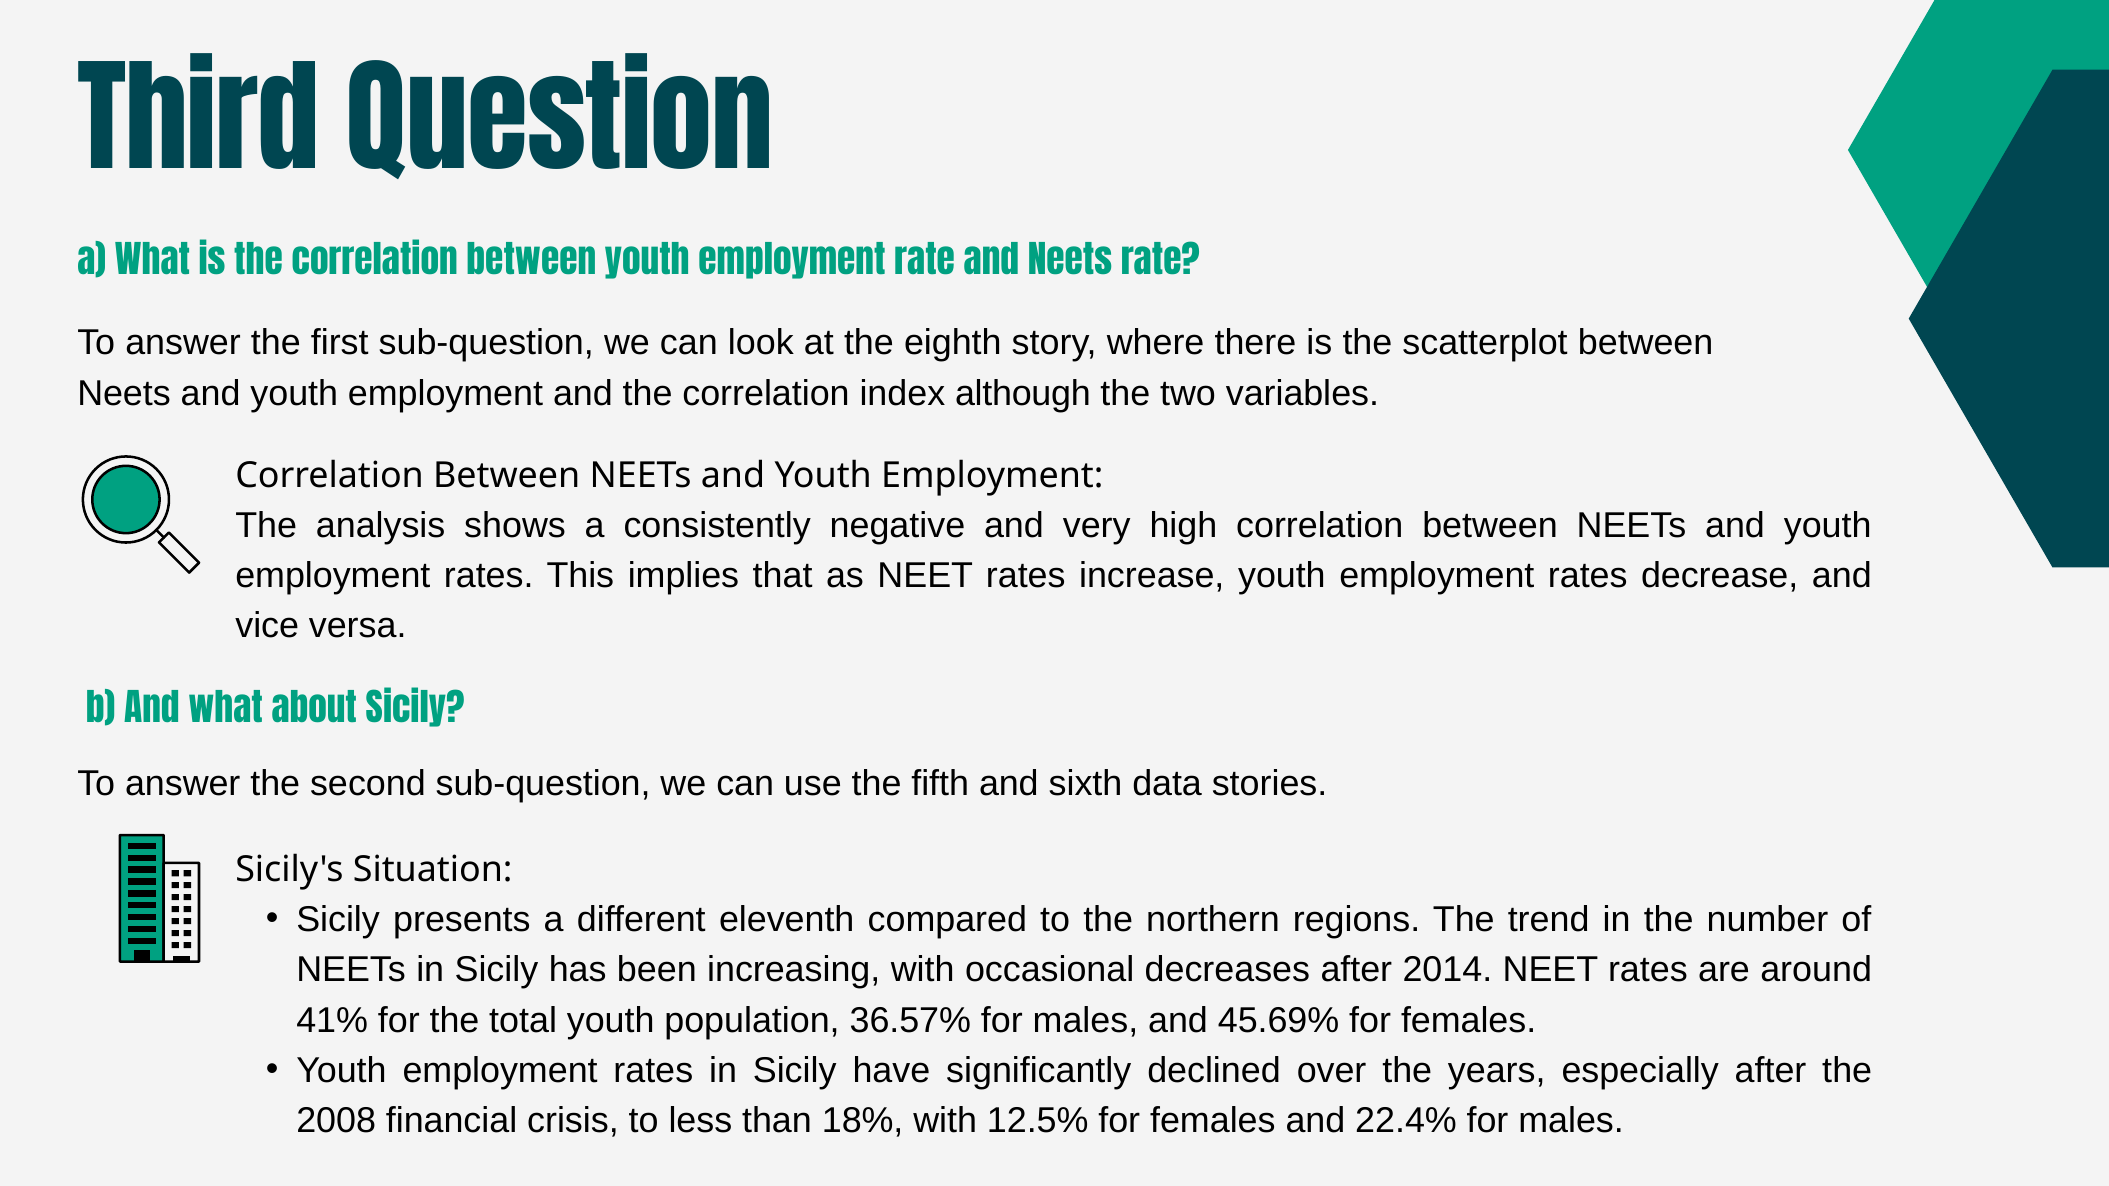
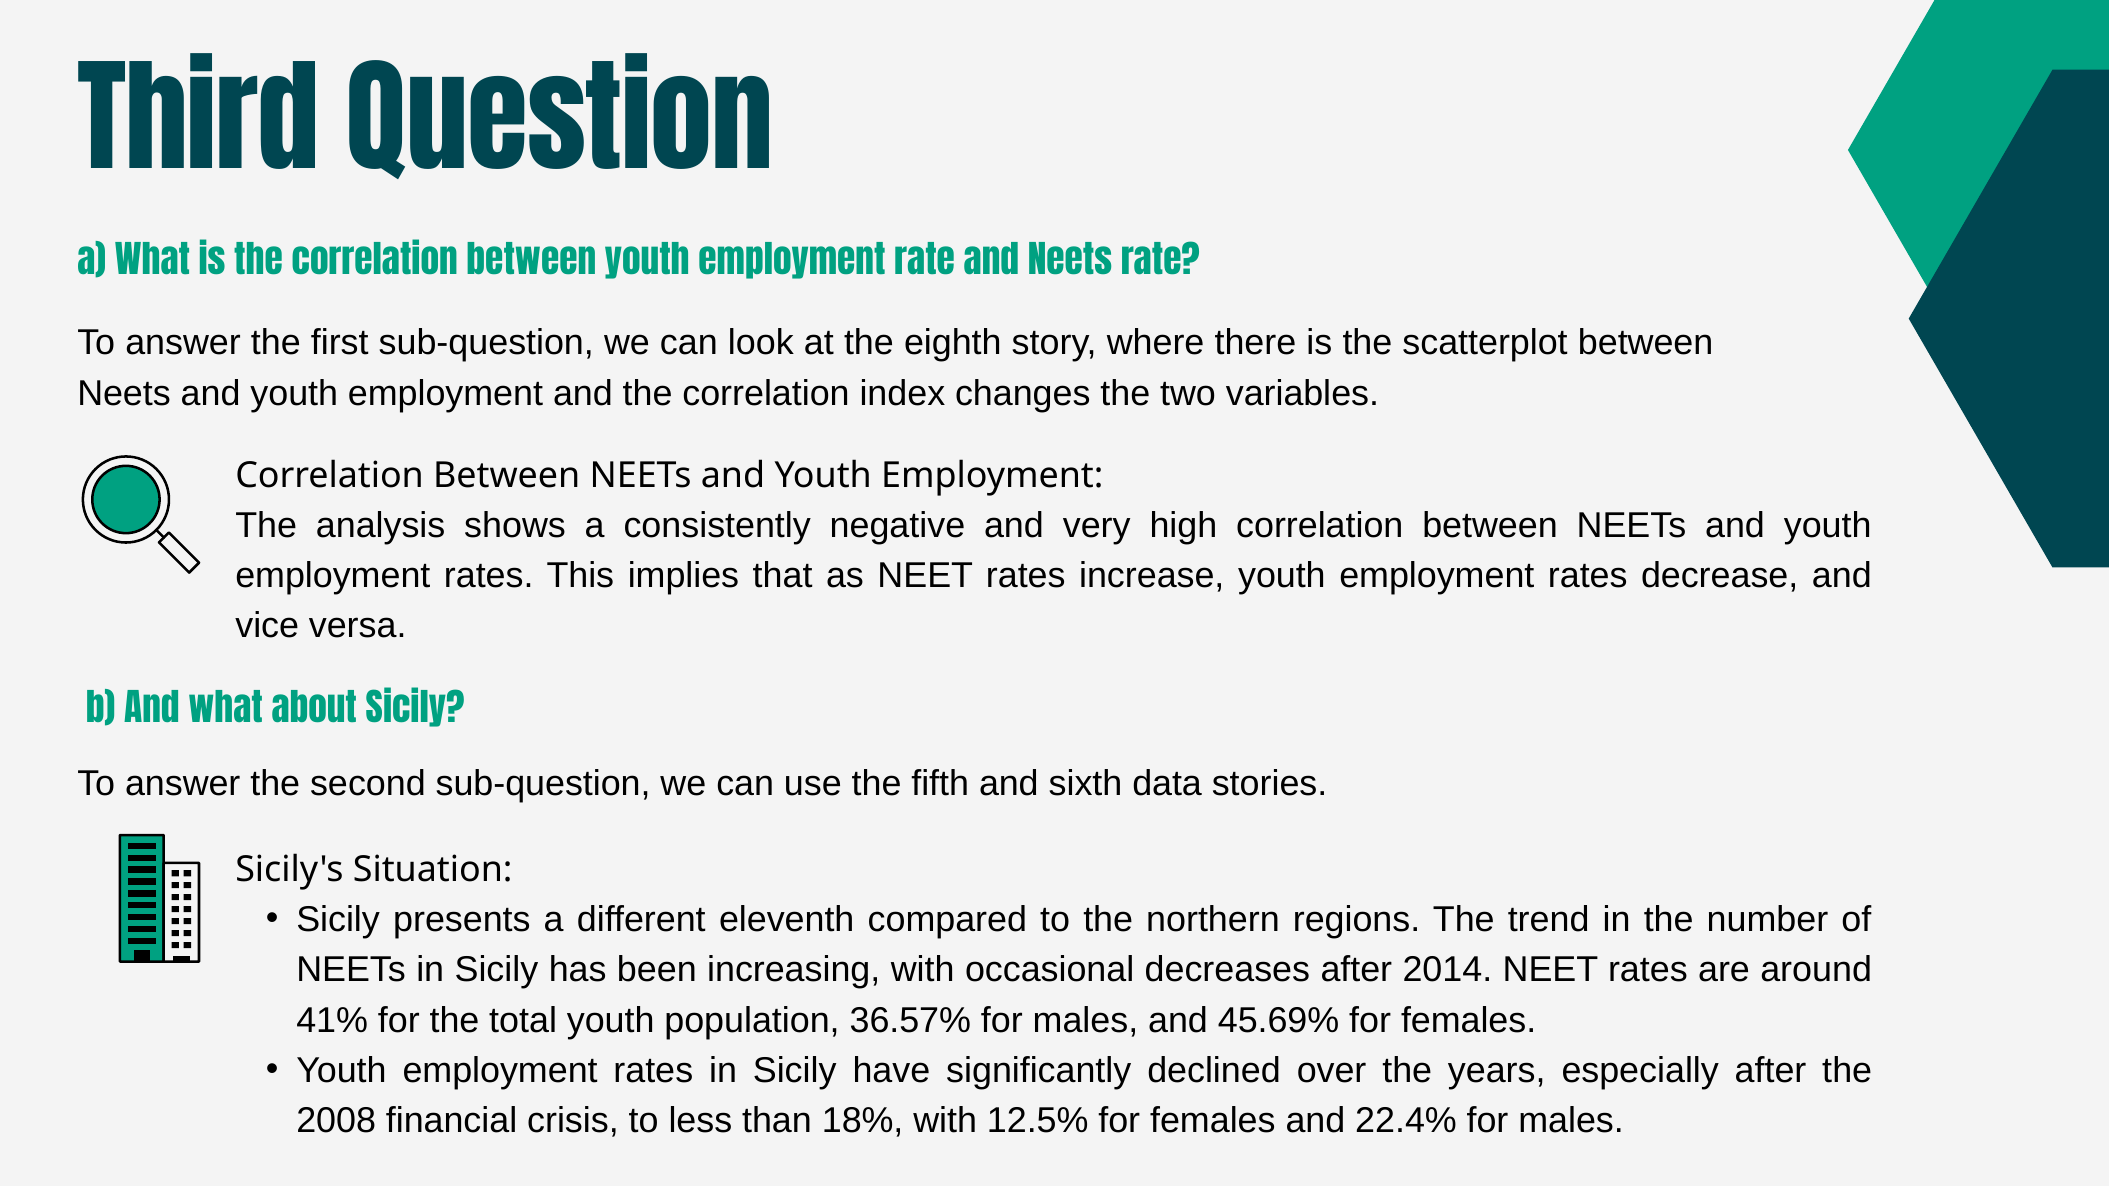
although: although -> changes
